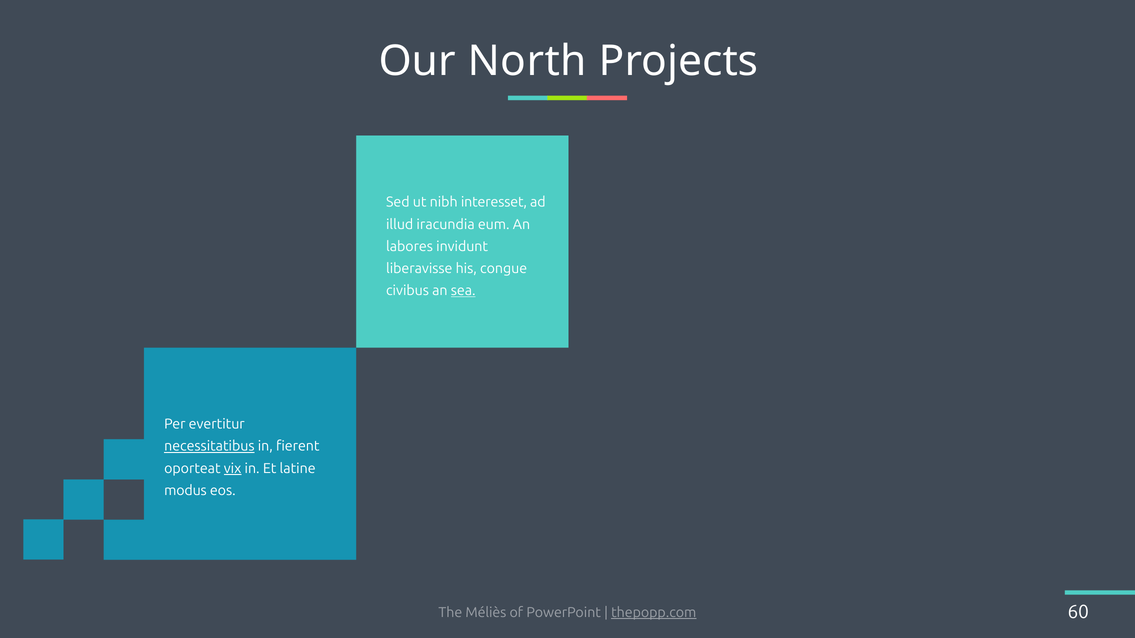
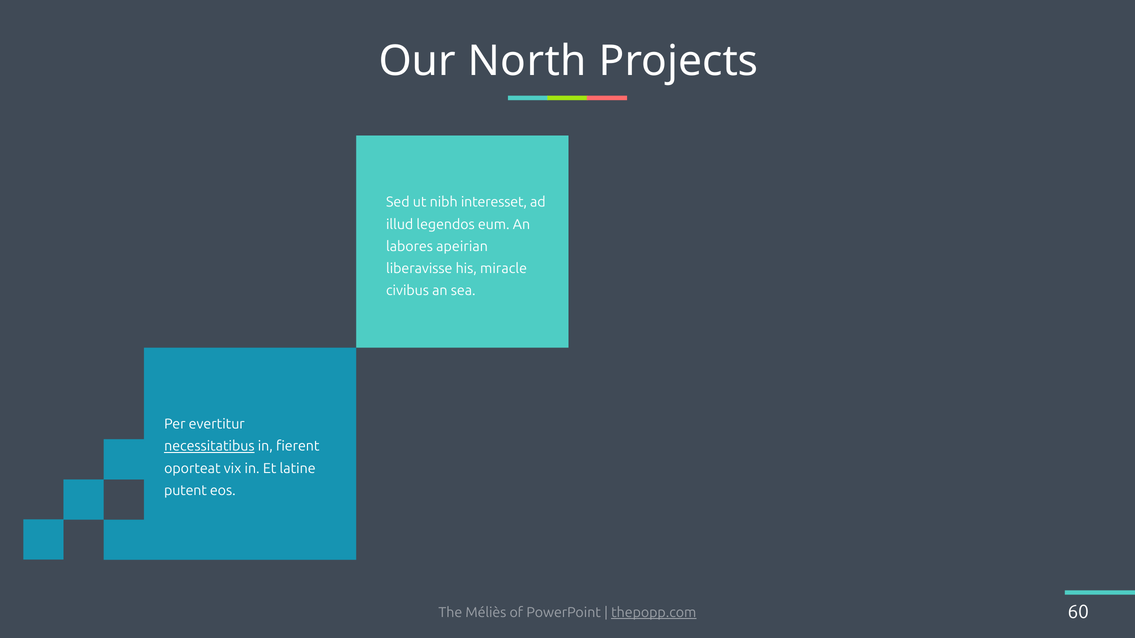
iracundia: iracundia -> legendos
invidunt: invidunt -> apeirian
congue: congue -> miracle
sea underline: present -> none
vix underline: present -> none
modus: modus -> putent
